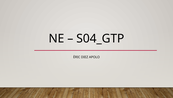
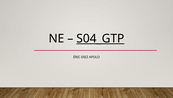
S04_GTP underline: none -> present
